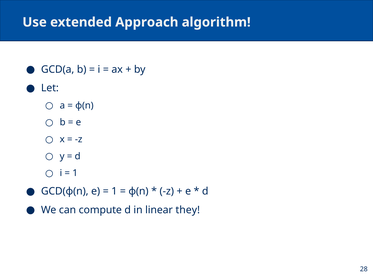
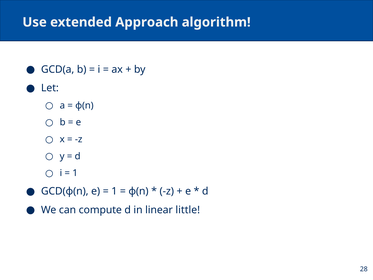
they: they -> little
